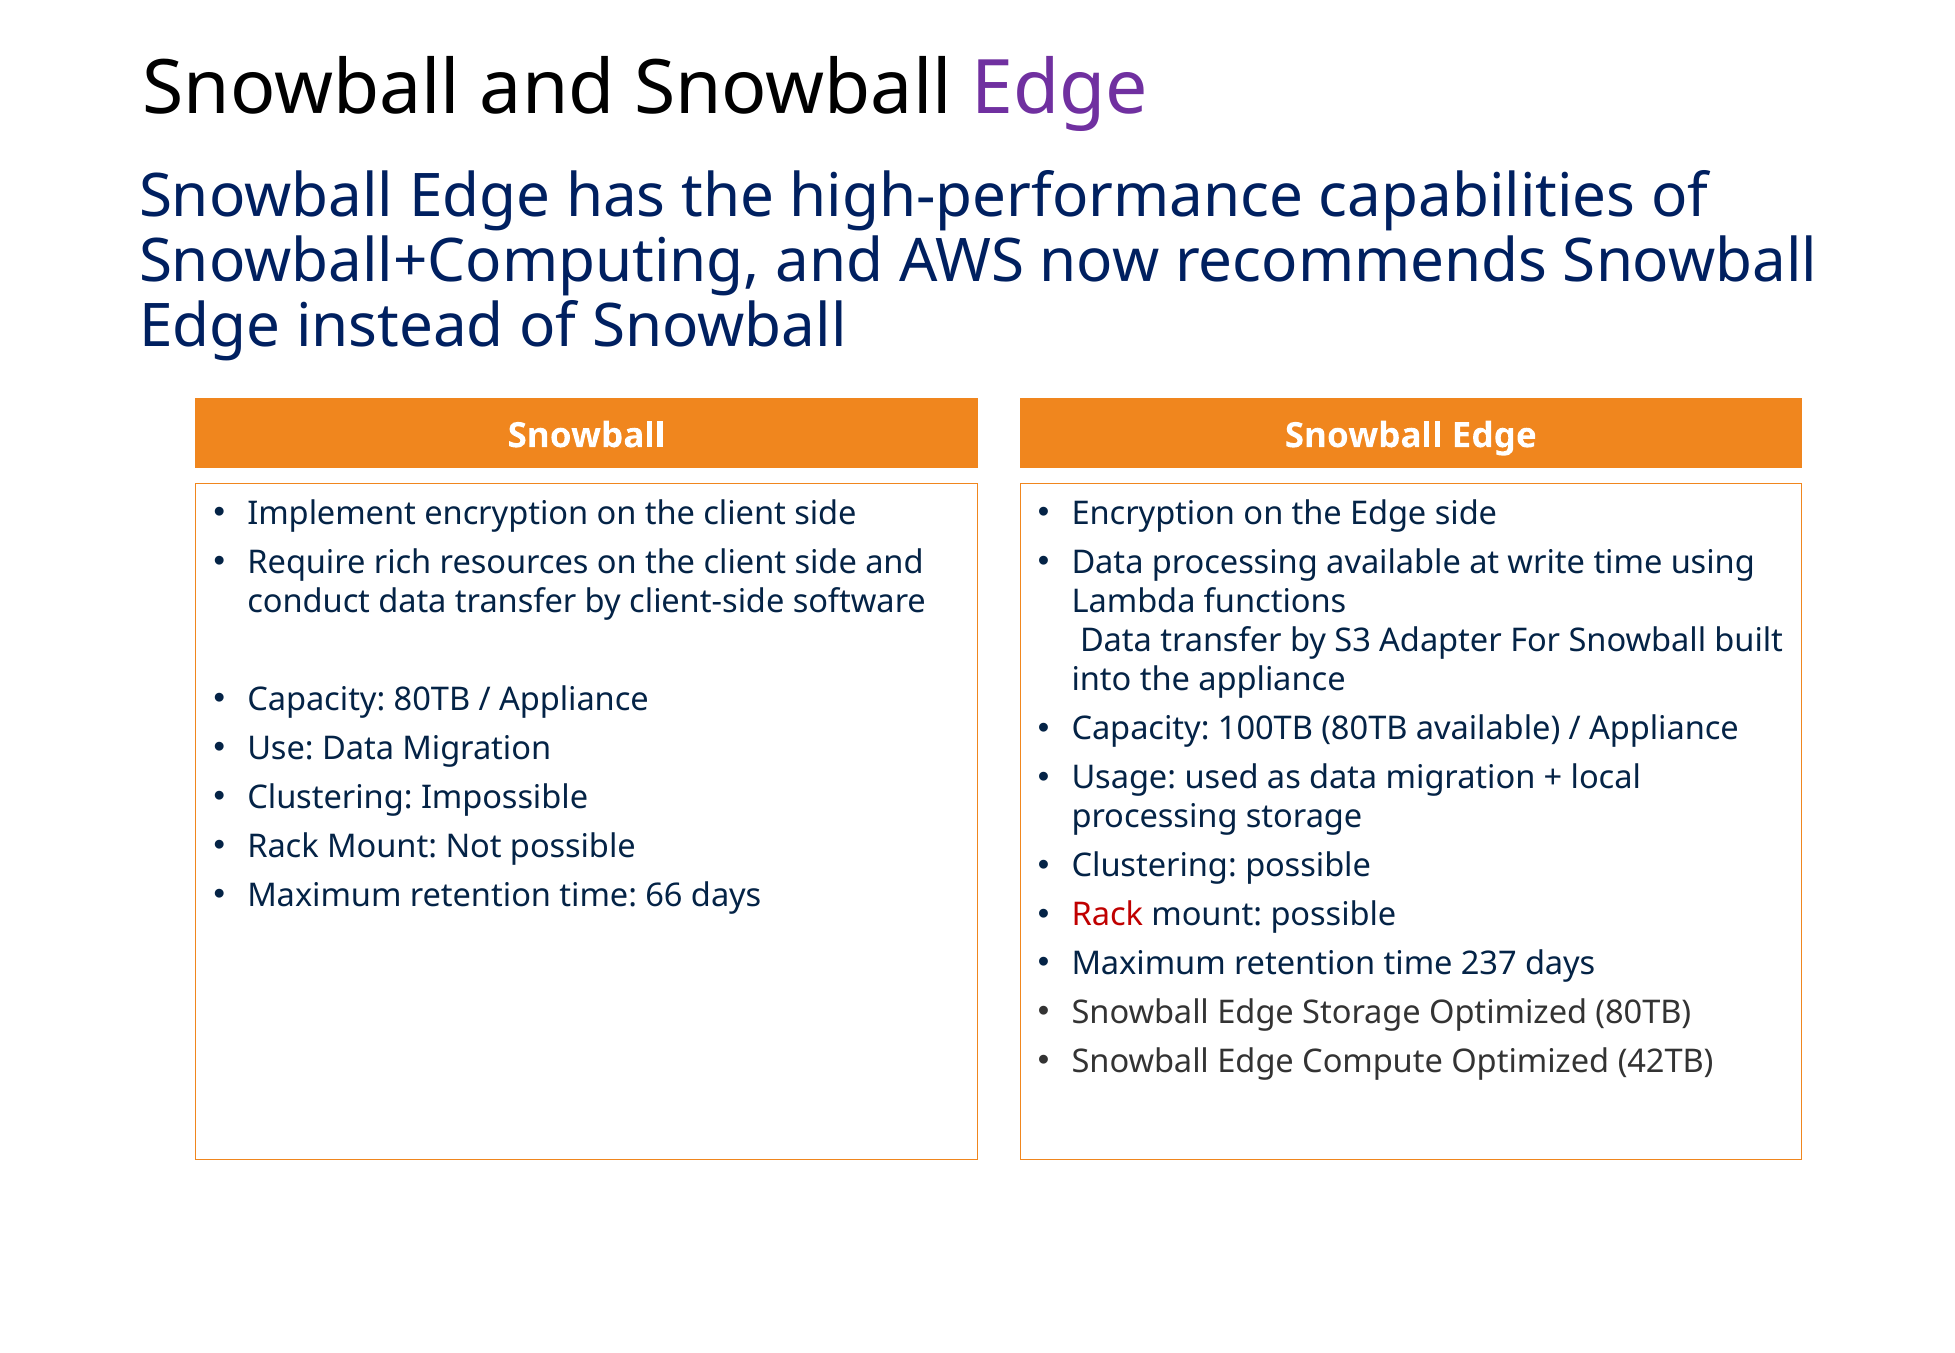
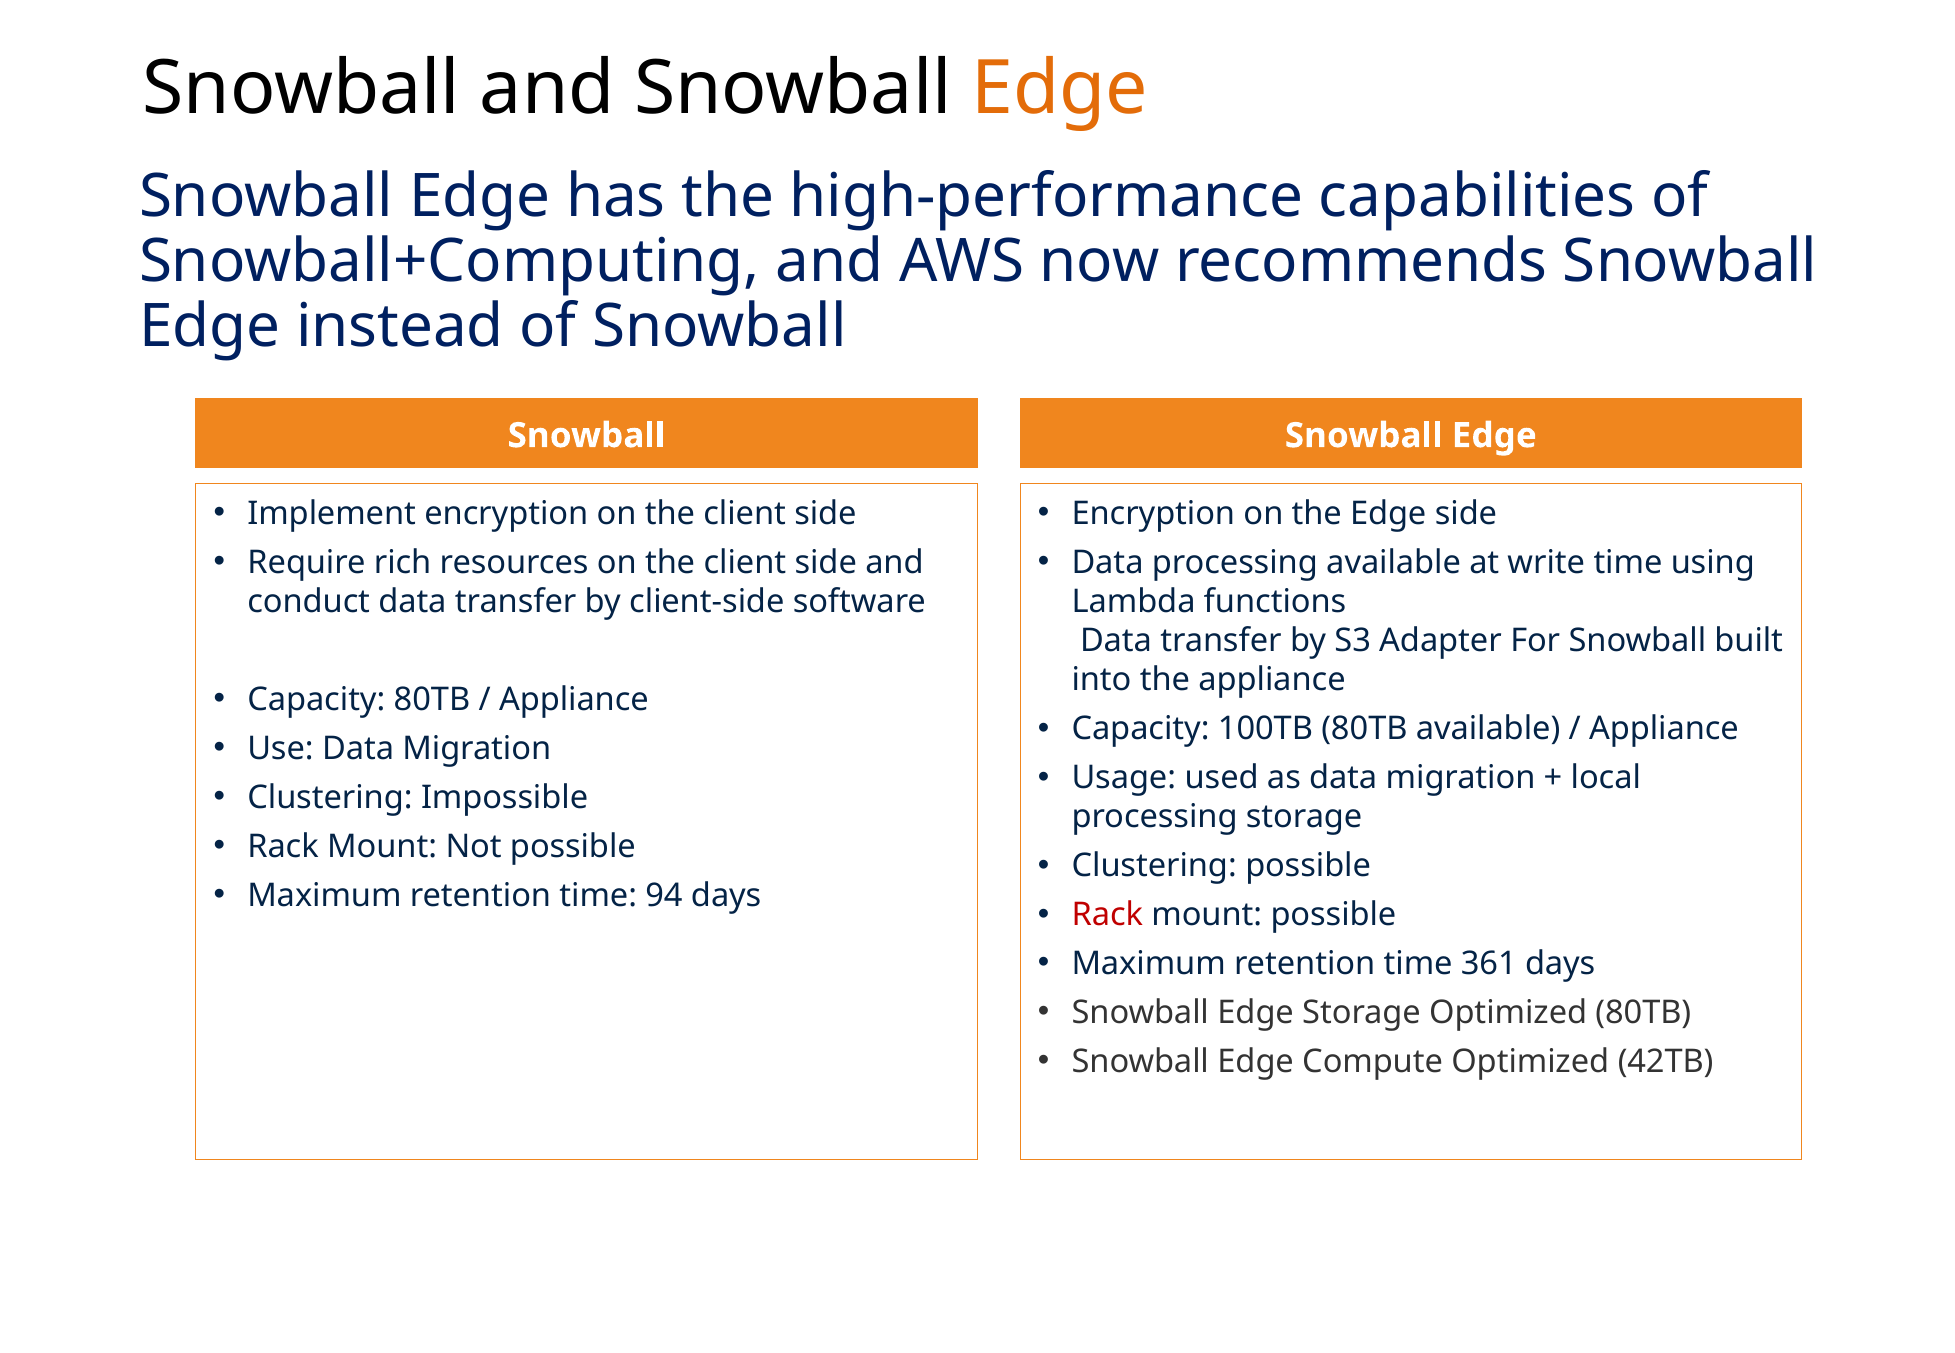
Edge at (1060, 89) colour: purple -> orange
66: 66 -> 94
237: 237 -> 361
